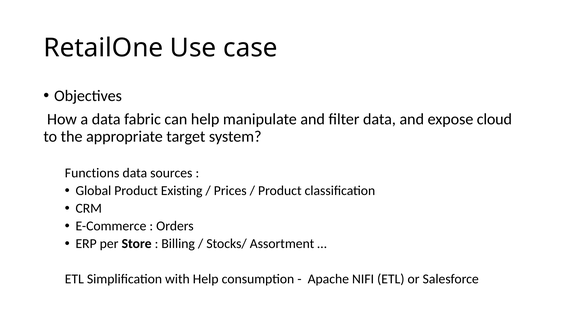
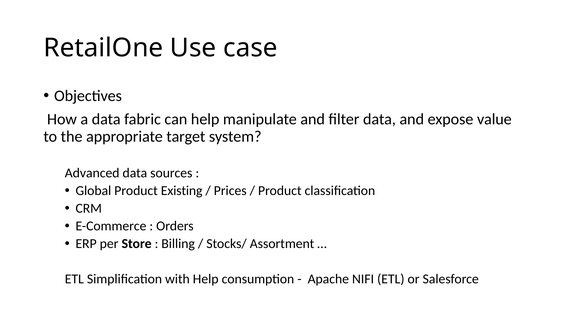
cloud: cloud -> value
Functions: Functions -> Advanced
